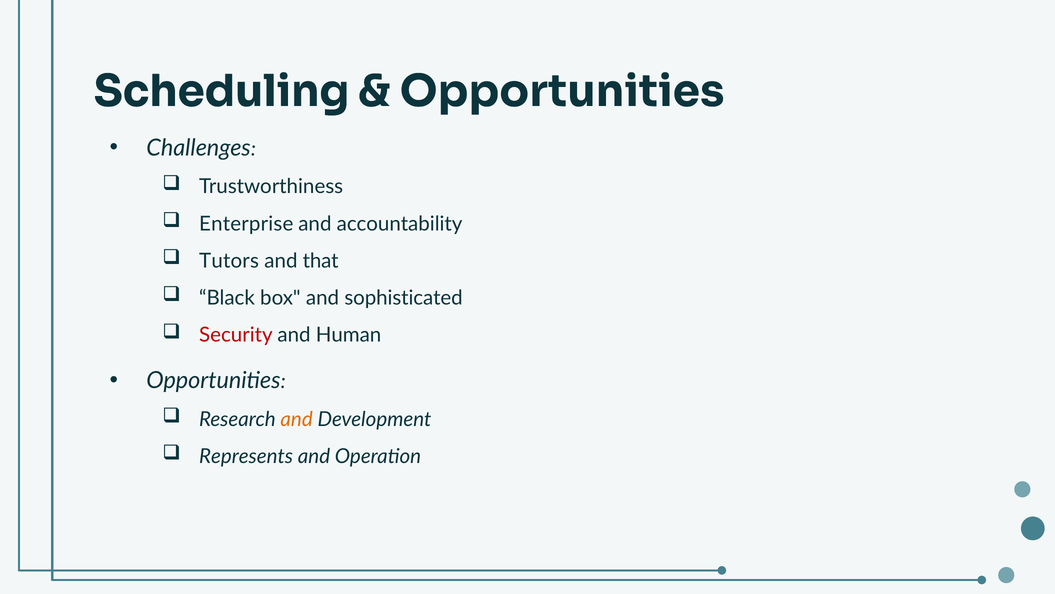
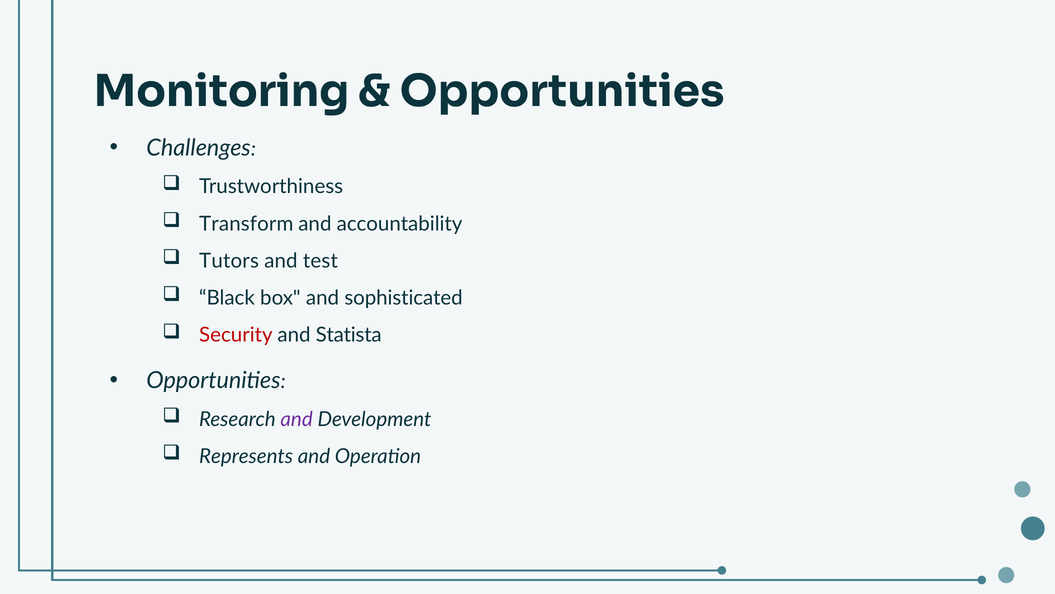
Scheduling: Scheduling -> Monitoring
Enterprise: Enterprise -> Transform
that: that -> test
Human: Human -> Statista
and at (297, 419) colour: orange -> purple
